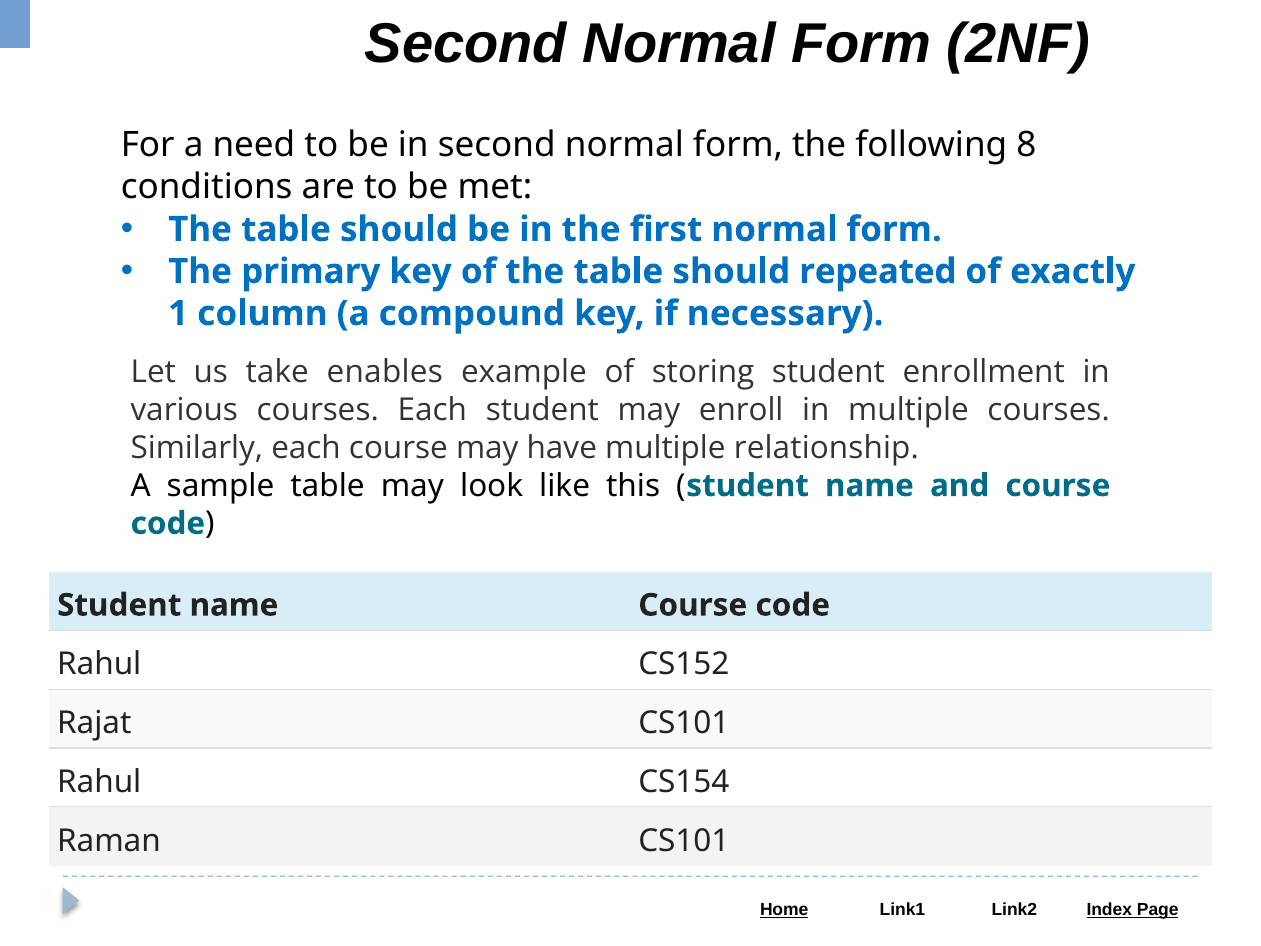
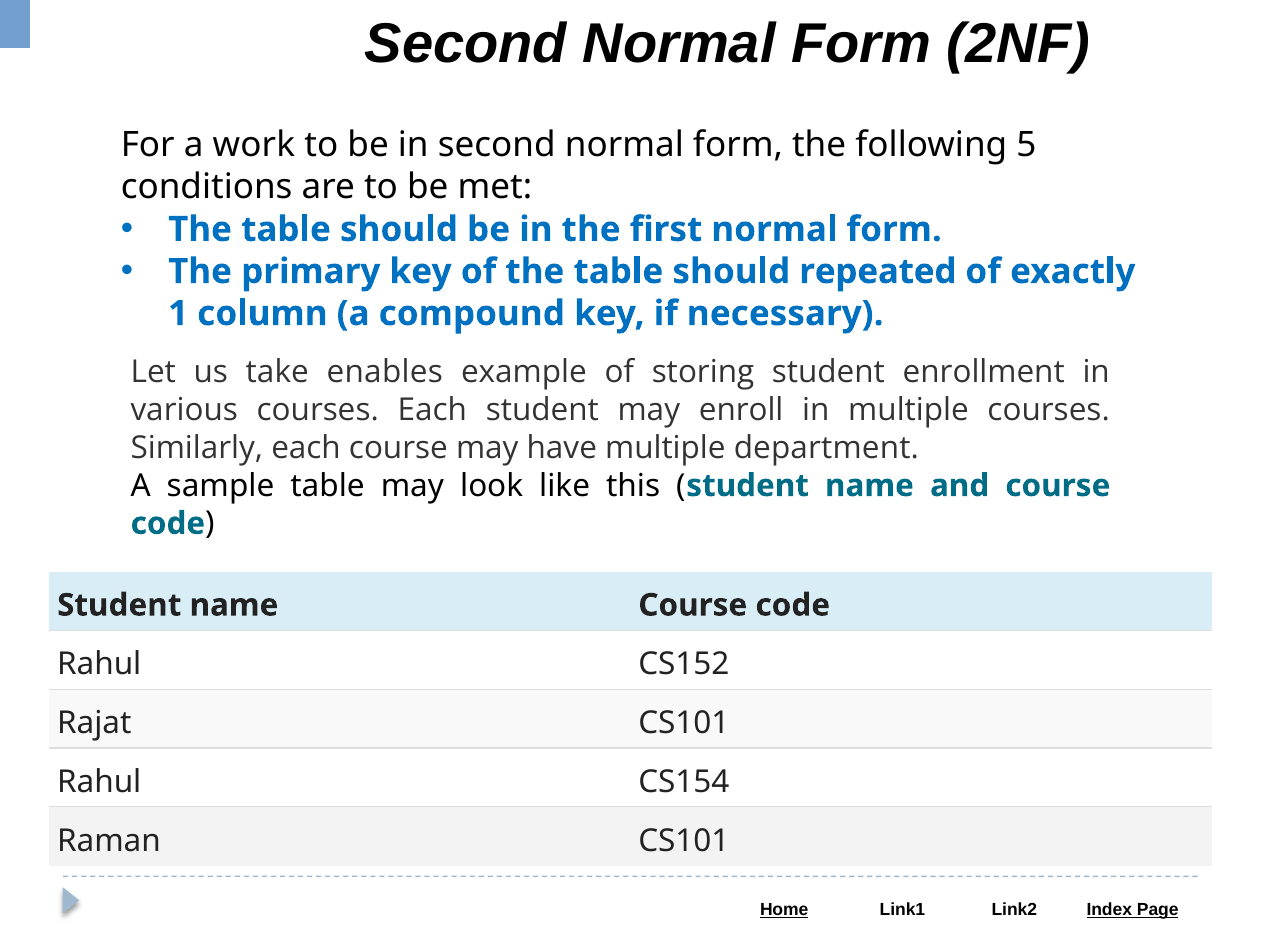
need: need -> work
8: 8 -> 5
relationship: relationship -> department
